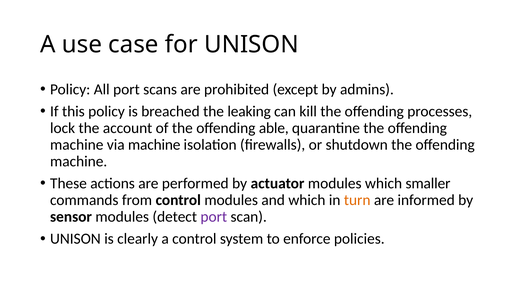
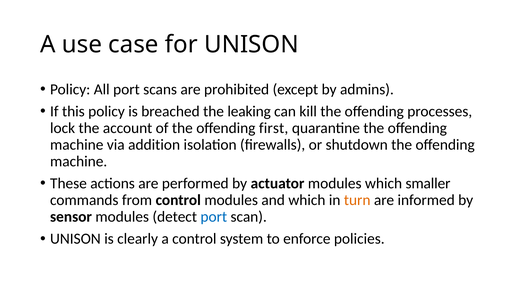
able: able -> first
via machine: machine -> addition
port at (214, 216) colour: purple -> blue
